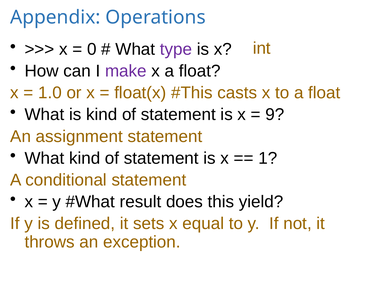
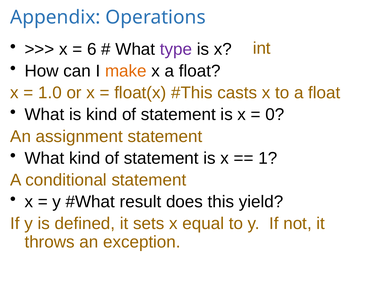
0: 0 -> 6
make colour: purple -> orange
9: 9 -> 0
